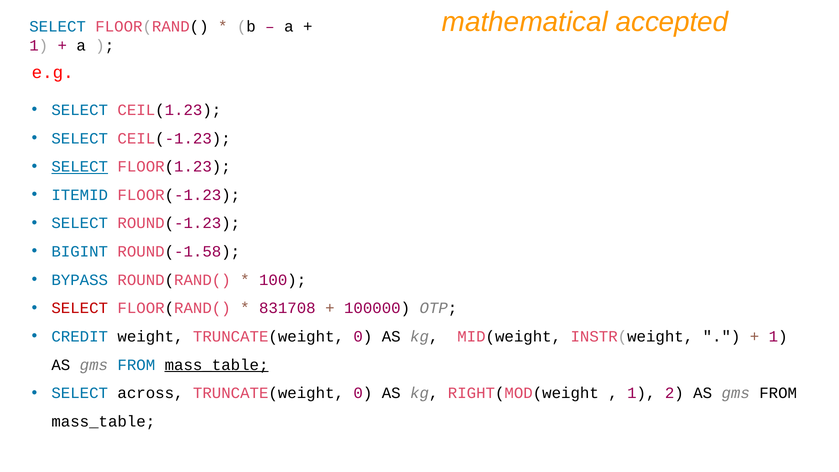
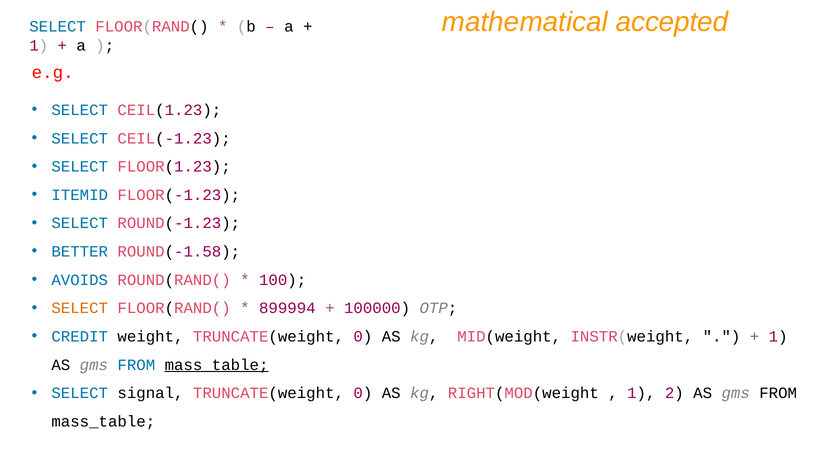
SELECT at (80, 167) underline: present -> none
BIGINT: BIGINT -> BETTER
BYPASS: BYPASS -> AVOIDS
SELECT at (80, 308) colour: red -> orange
831708: 831708 -> 899994
across: across -> signal
